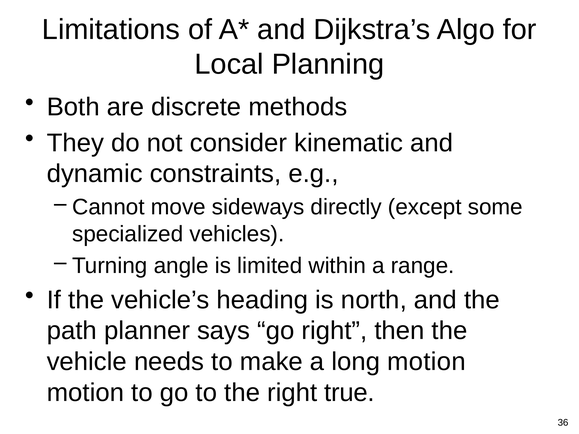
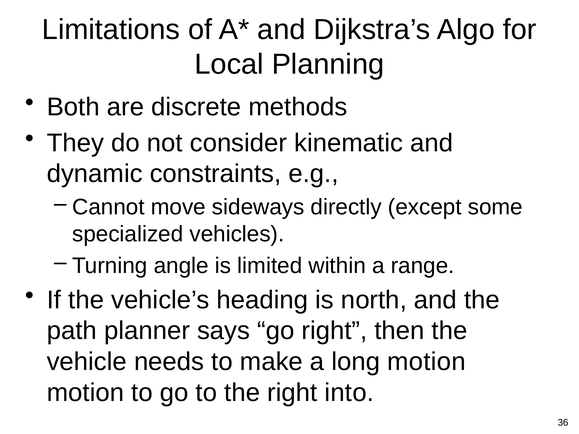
true: true -> into
